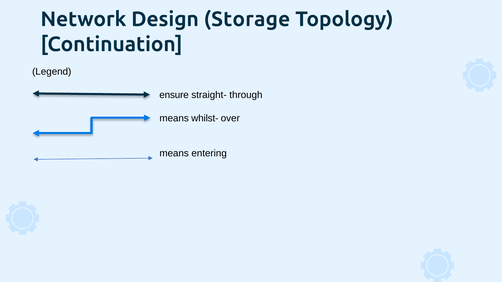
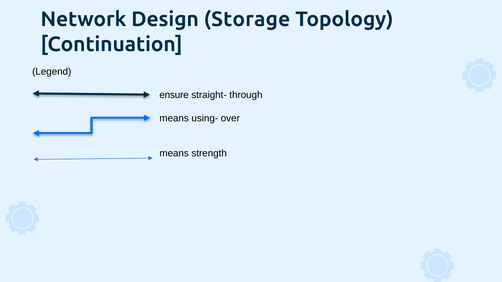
whilst-: whilst- -> using-
entering: entering -> strength
